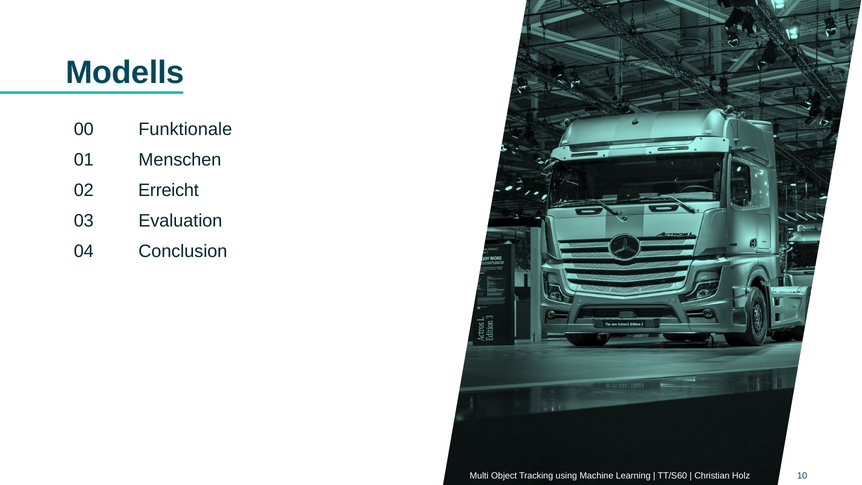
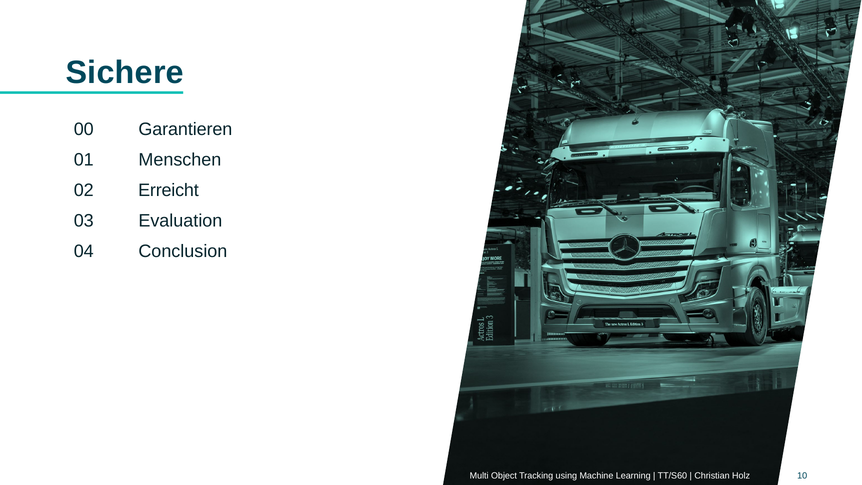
Modells: Modells -> Sichere
Funktionale: Funktionale -> Garantieren
